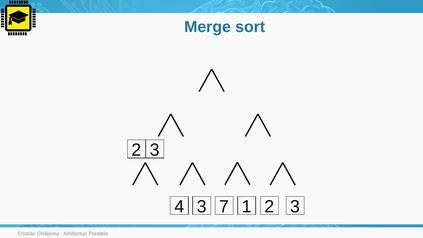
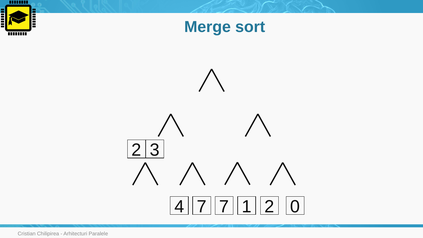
4 3: 3 -> 7
1 2 3: 3 -> 0
